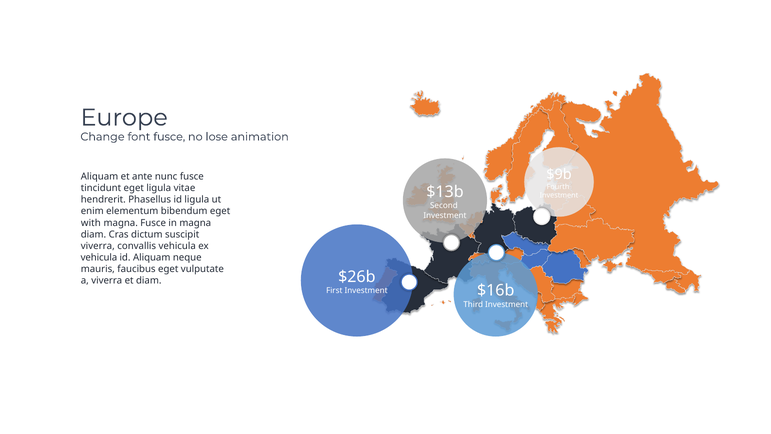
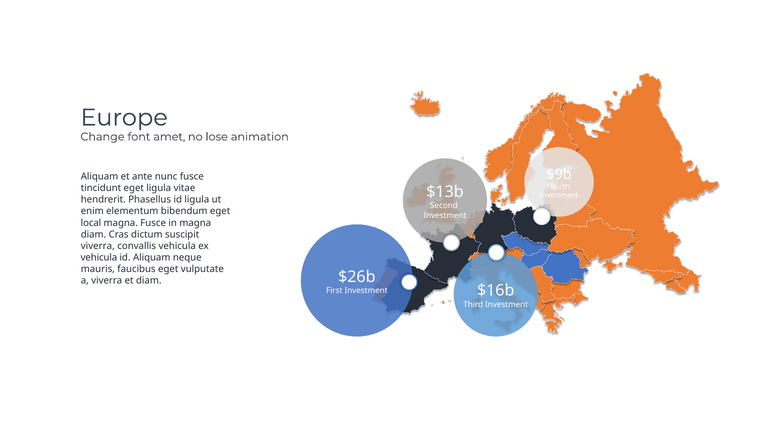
font fusce: fusce -> amet
with: with -> local
